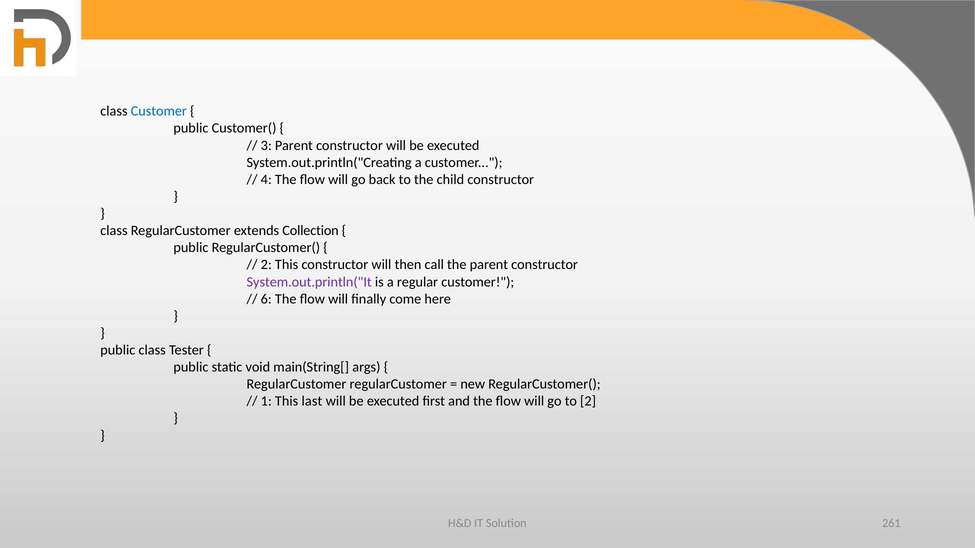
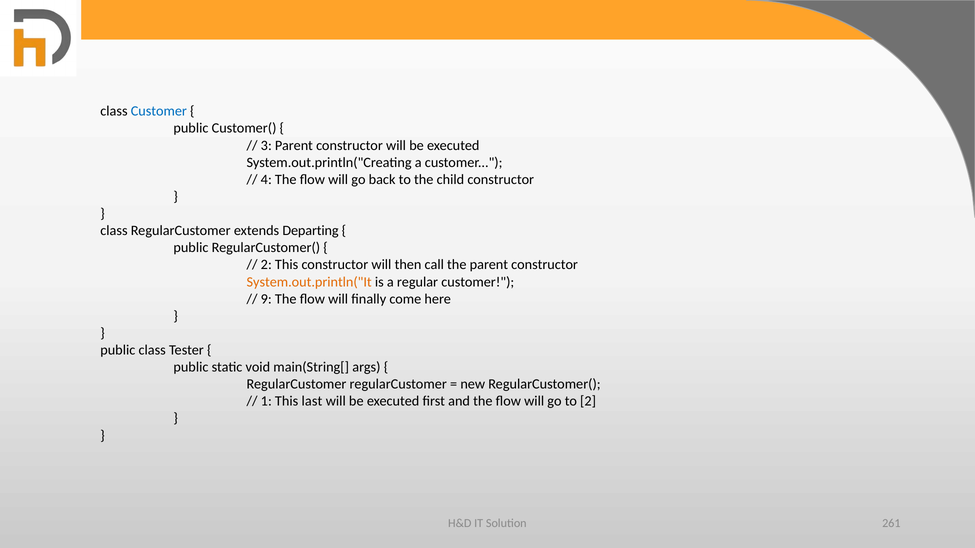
Collection: Collection -> Departing
System.out.println("It colour: purple -> orange
6: 6 -> 9
